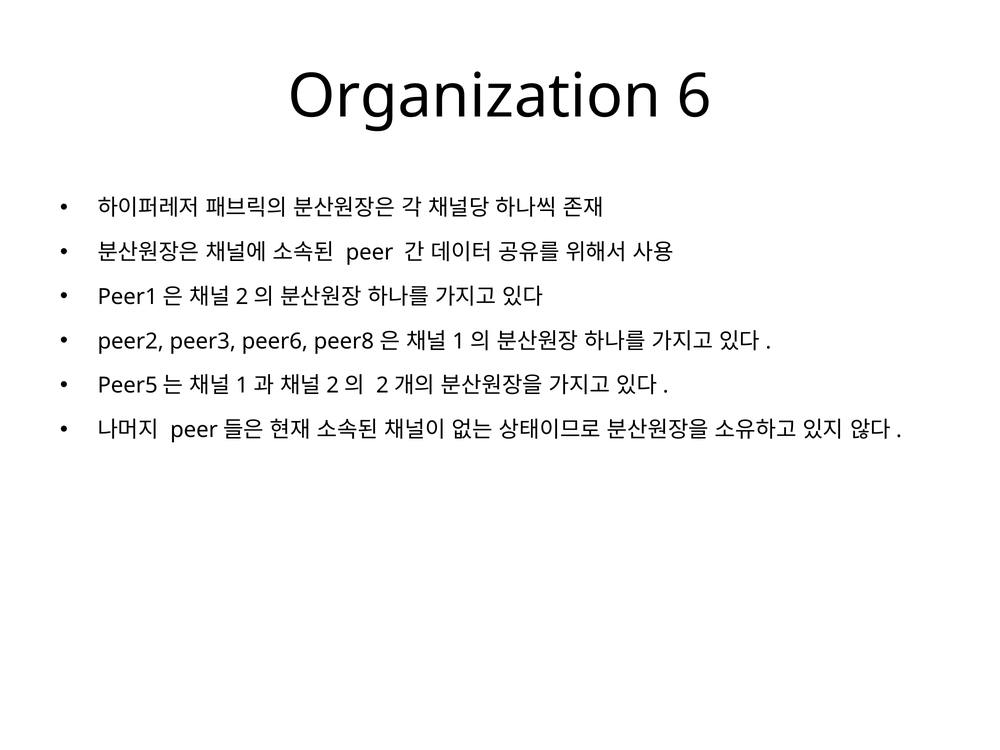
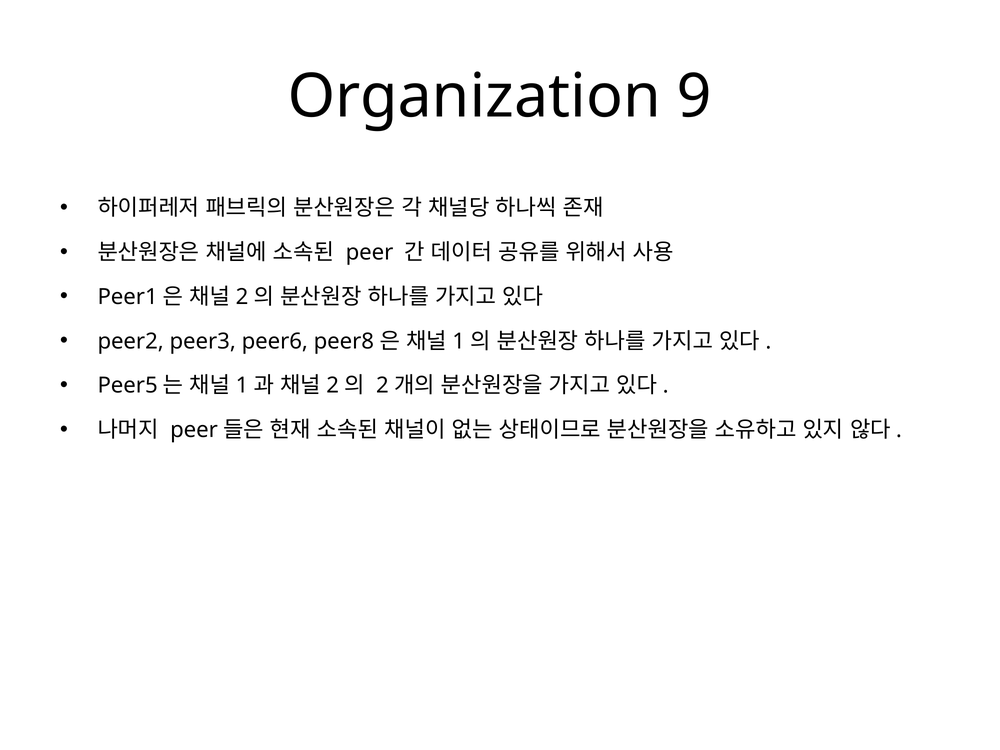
6: 6 -> 9
